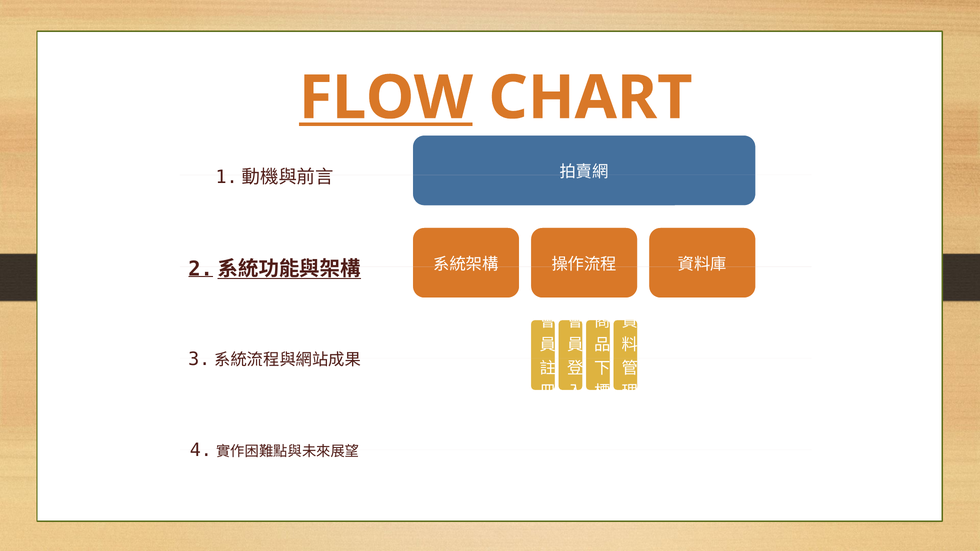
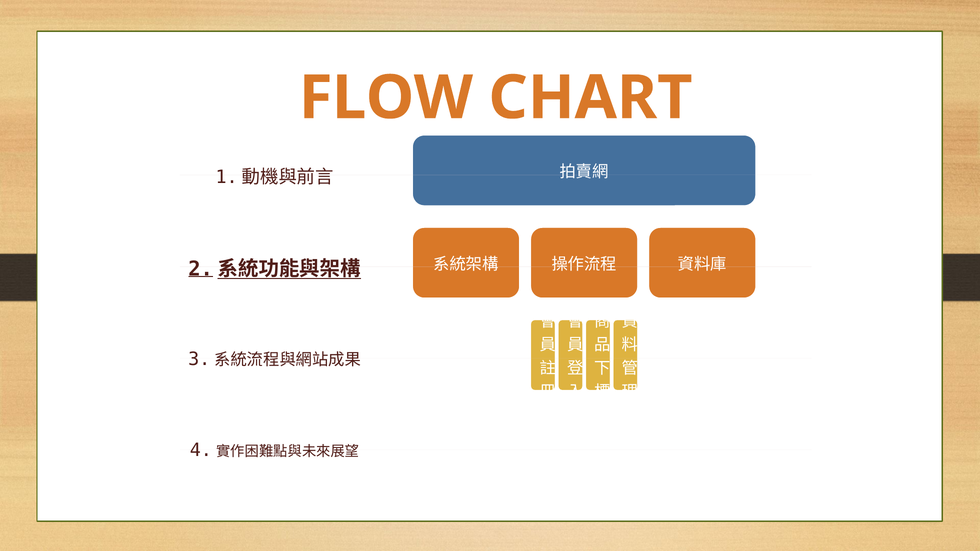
FLOW underline: present -> none
